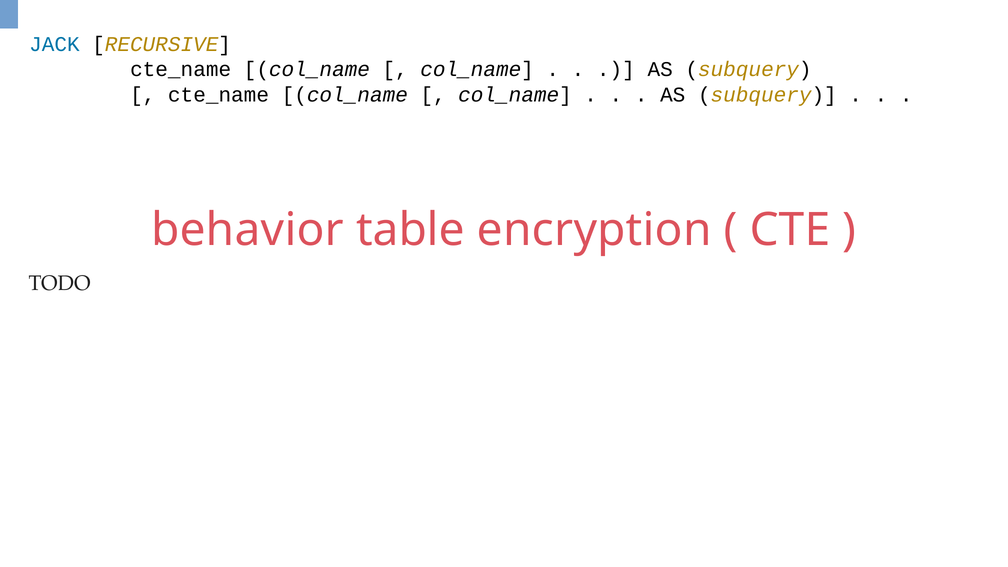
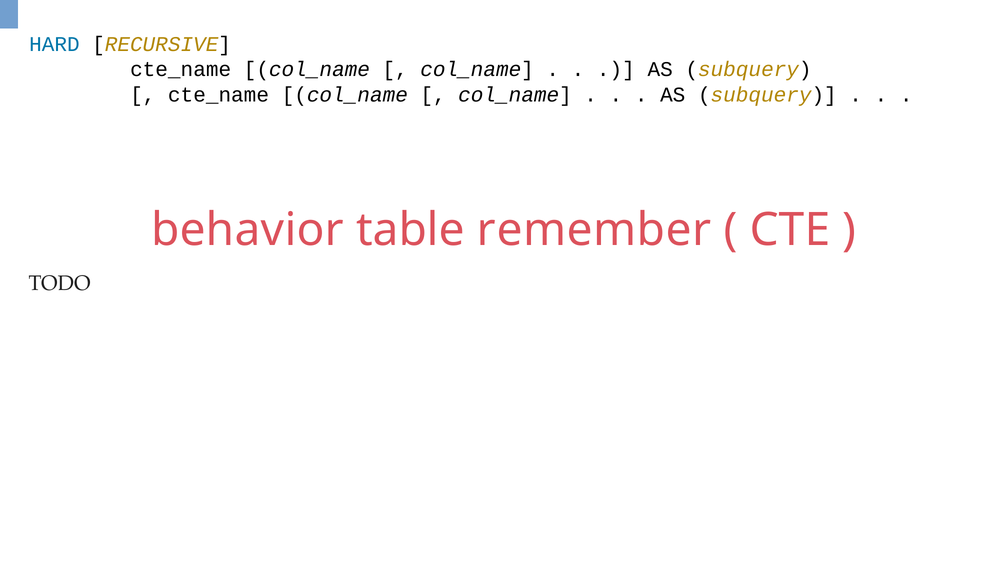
JACK: JACK -> HARD
encryption: encryption -> remember
